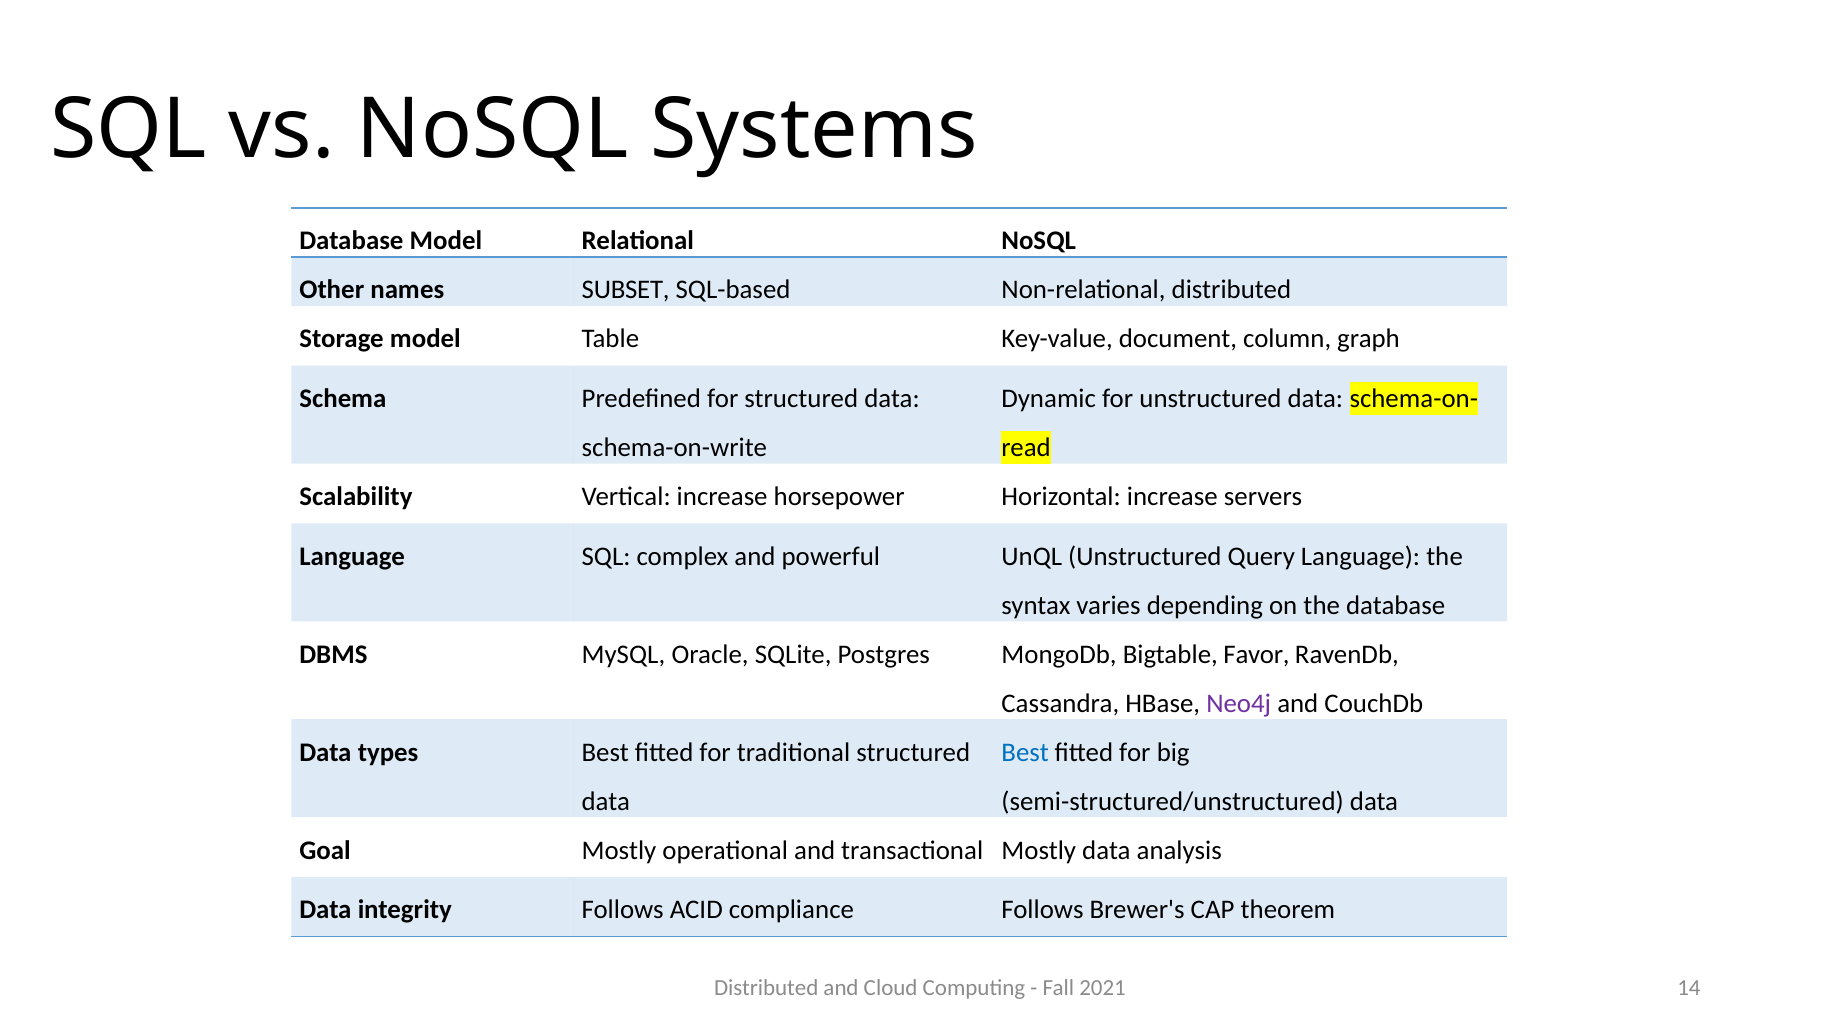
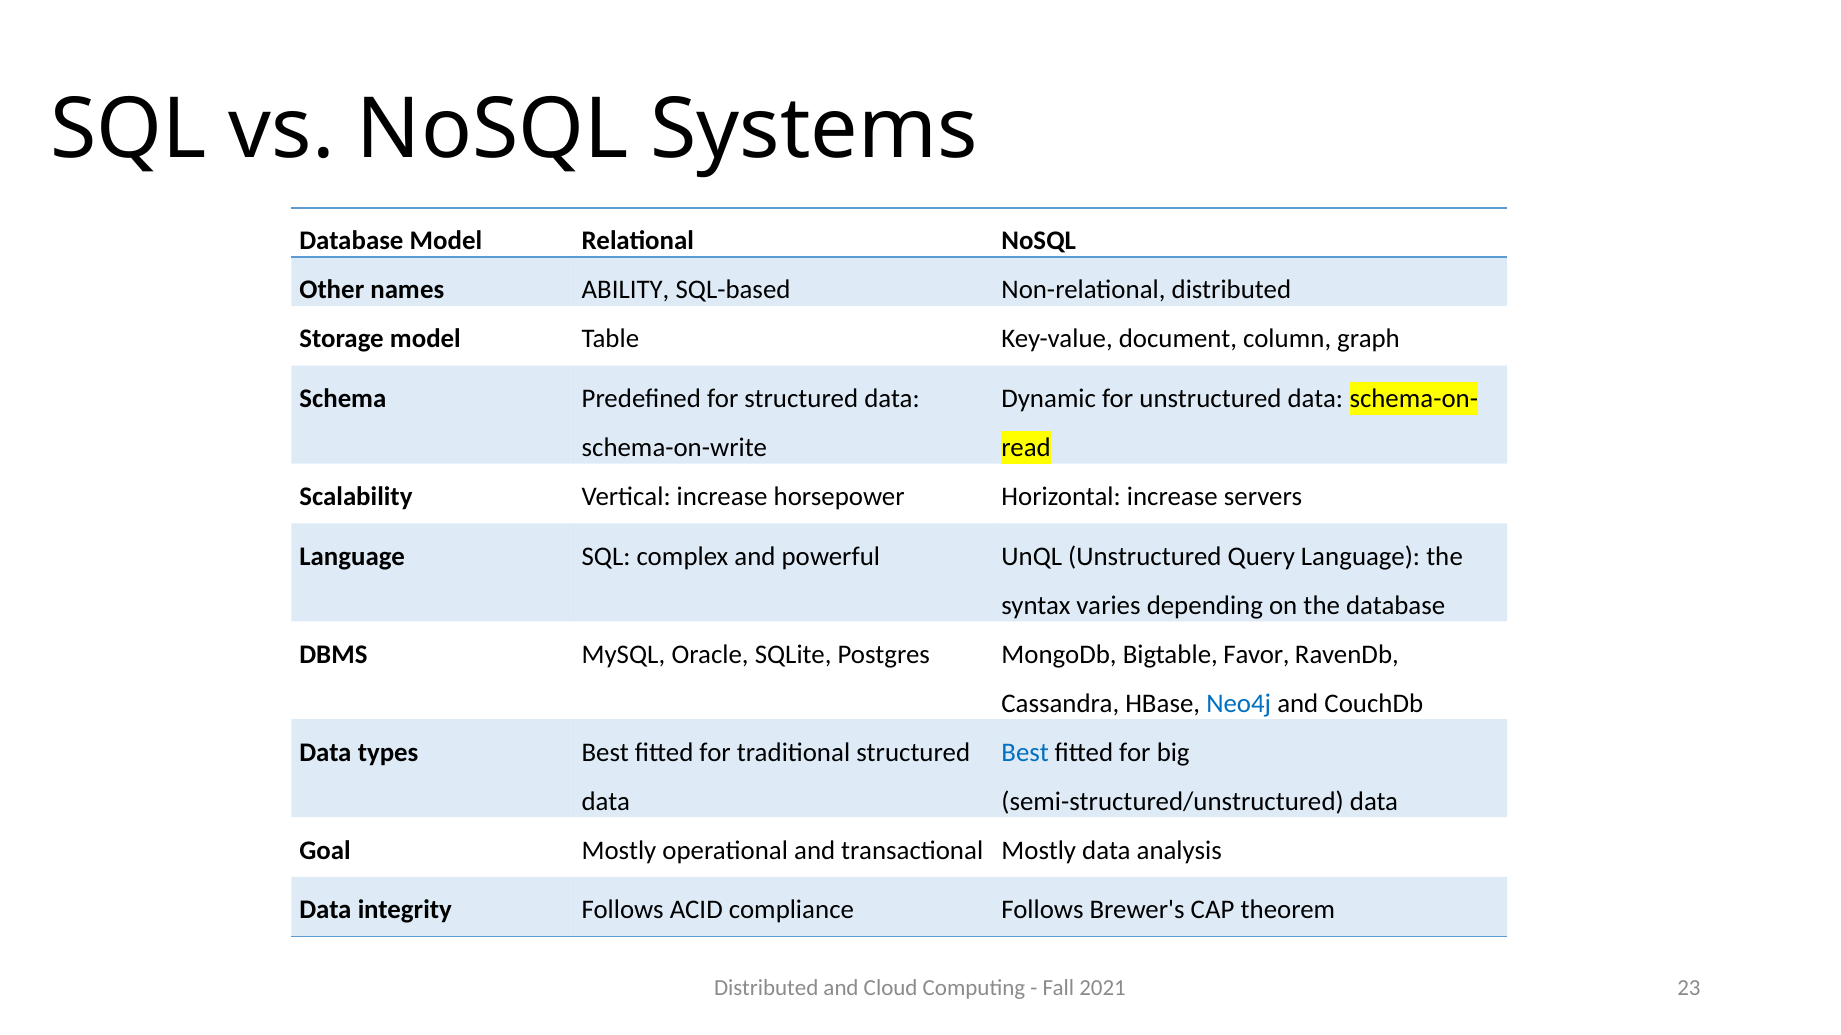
SUBSET: SUBSET -> ABILITY
Neo4j colour: purple -> blue
14: 14 -> 23
